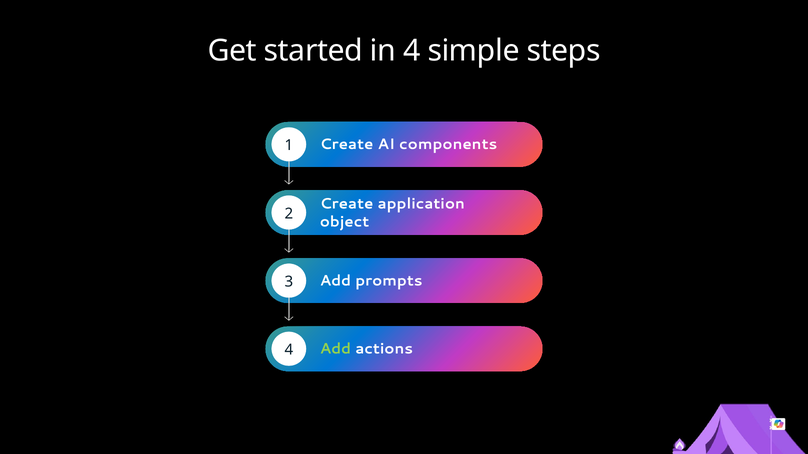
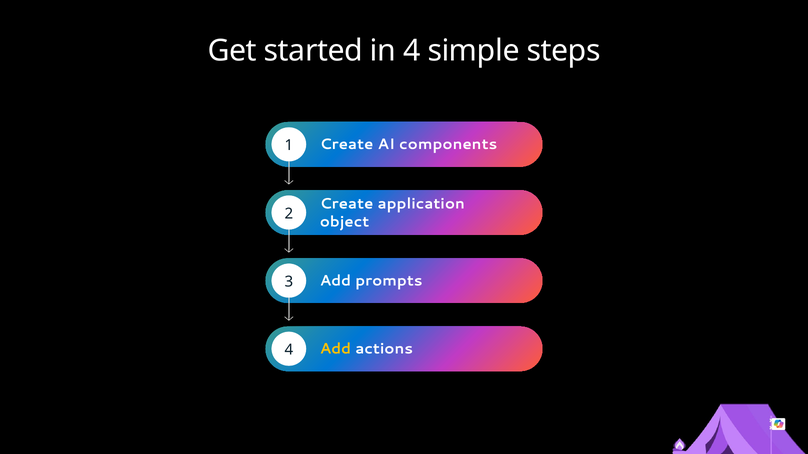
Add at (335, 349) colour: light green -> yellow
